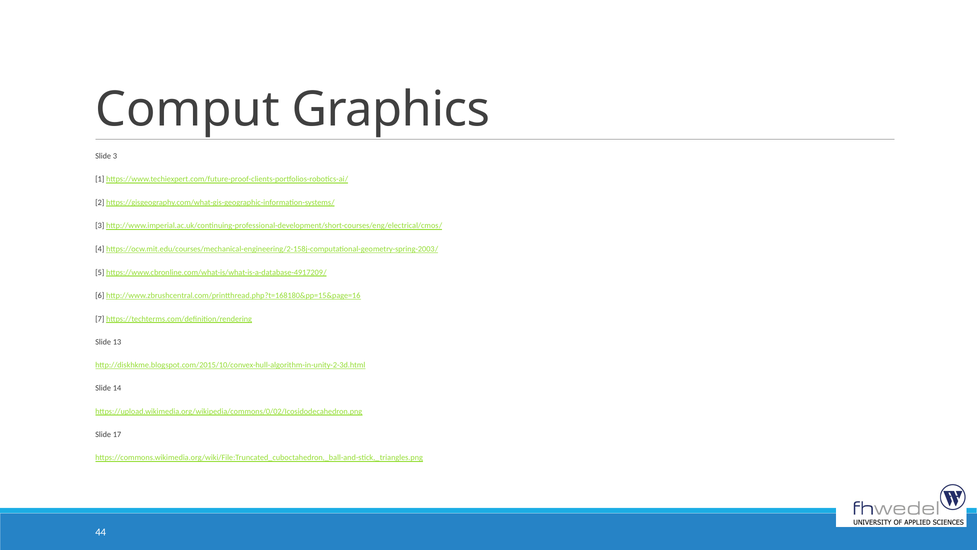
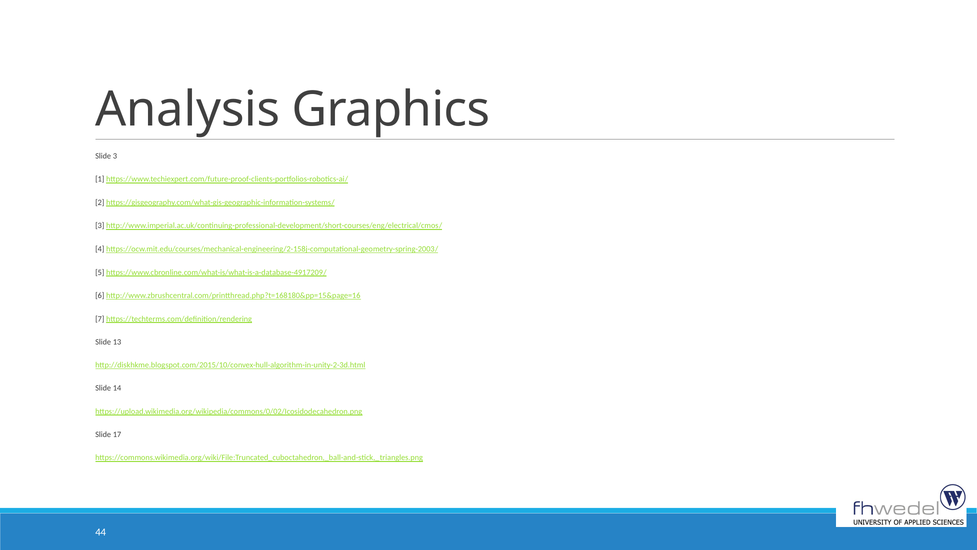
Comput: Comput -> Analysis
